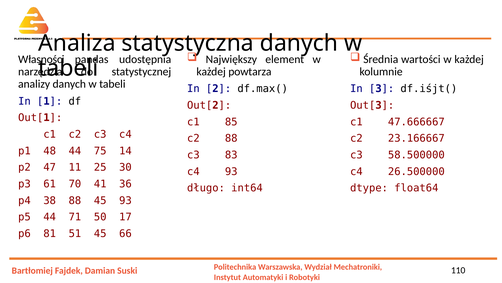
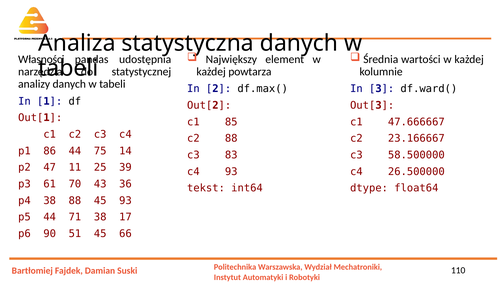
df.iśjt(: df.iśjt( -> df.ward(
48: 48 -> 86
30: 30 -> 39
41: 41 -> 43
długo: długo -> tekst
71 50: 50 -> 38
81: 81 -> 90
